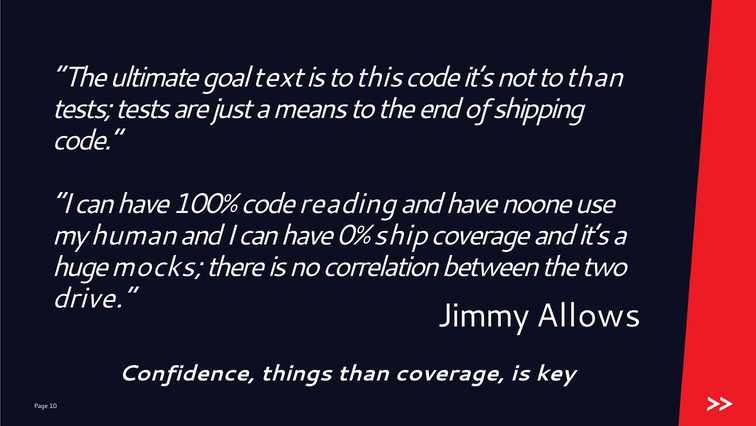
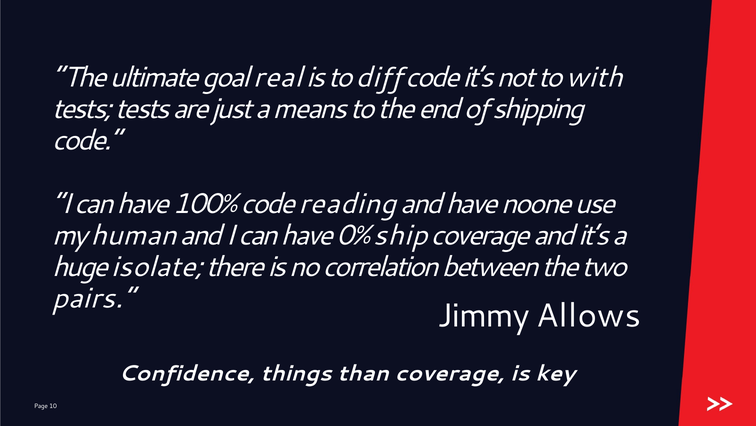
text: text -> real
this: this -> diff
to than: than -> with
mocks: mocks -> isolate
drive: drive -> pairs
